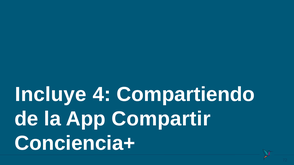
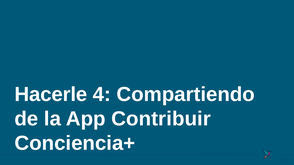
Incluye: Incluye -> Hacerle
Compartir: Compartir -> Contribuir
